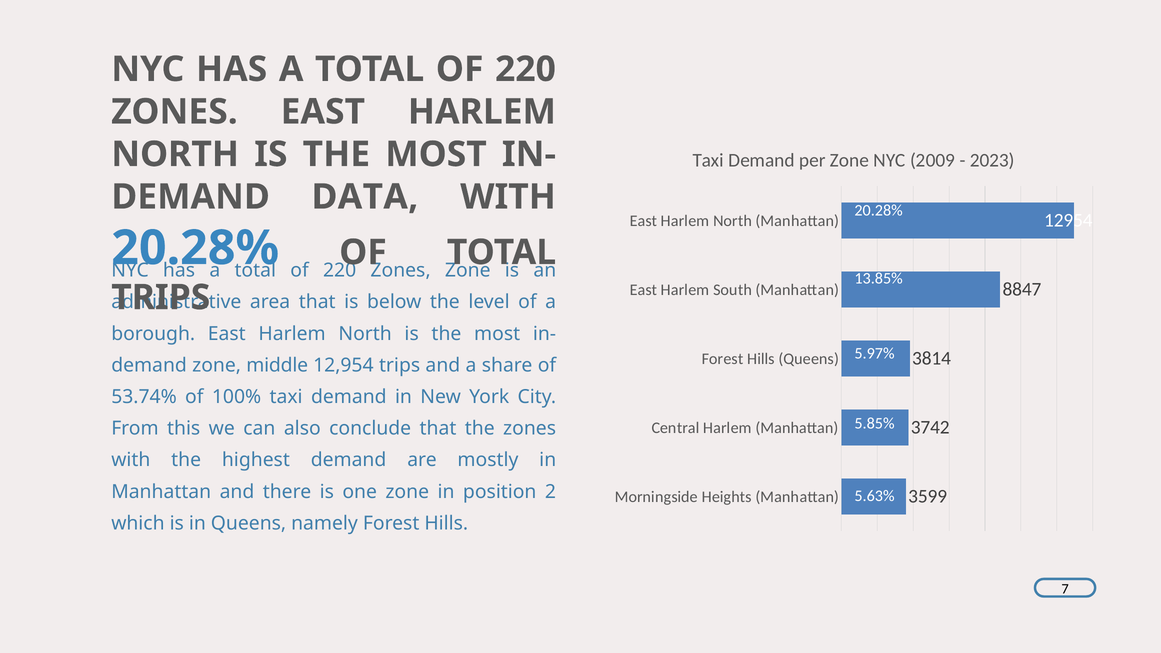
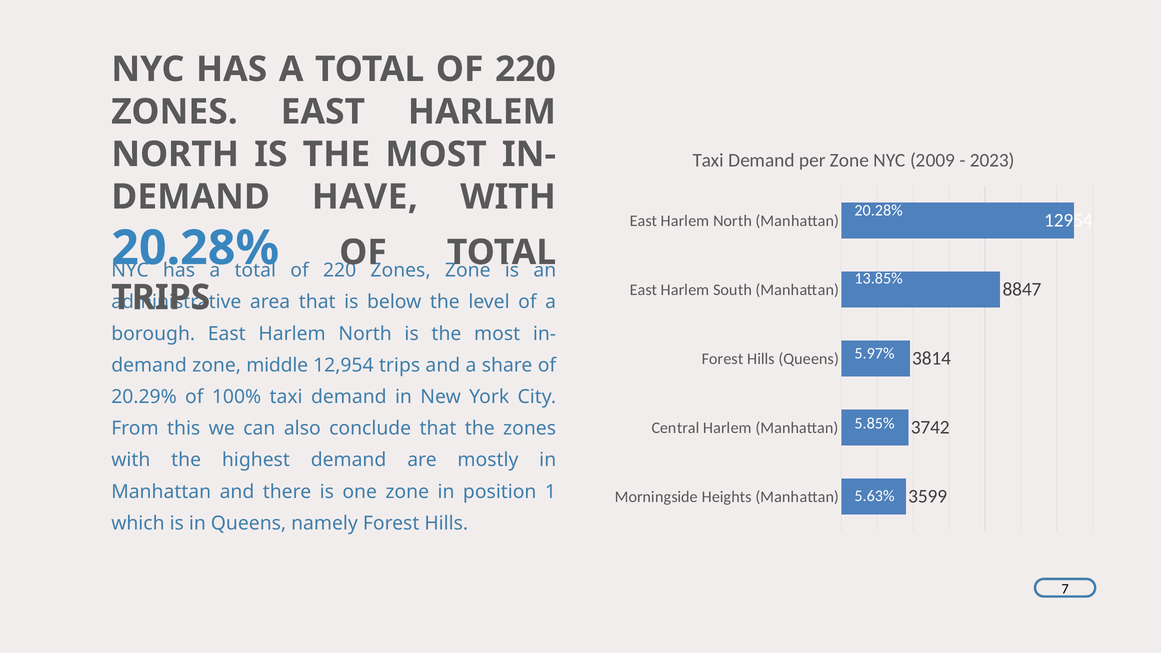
DATA: DATA -> HAVE
53.74%: 53.74% -> 20.29%
2: 2 -> 1
